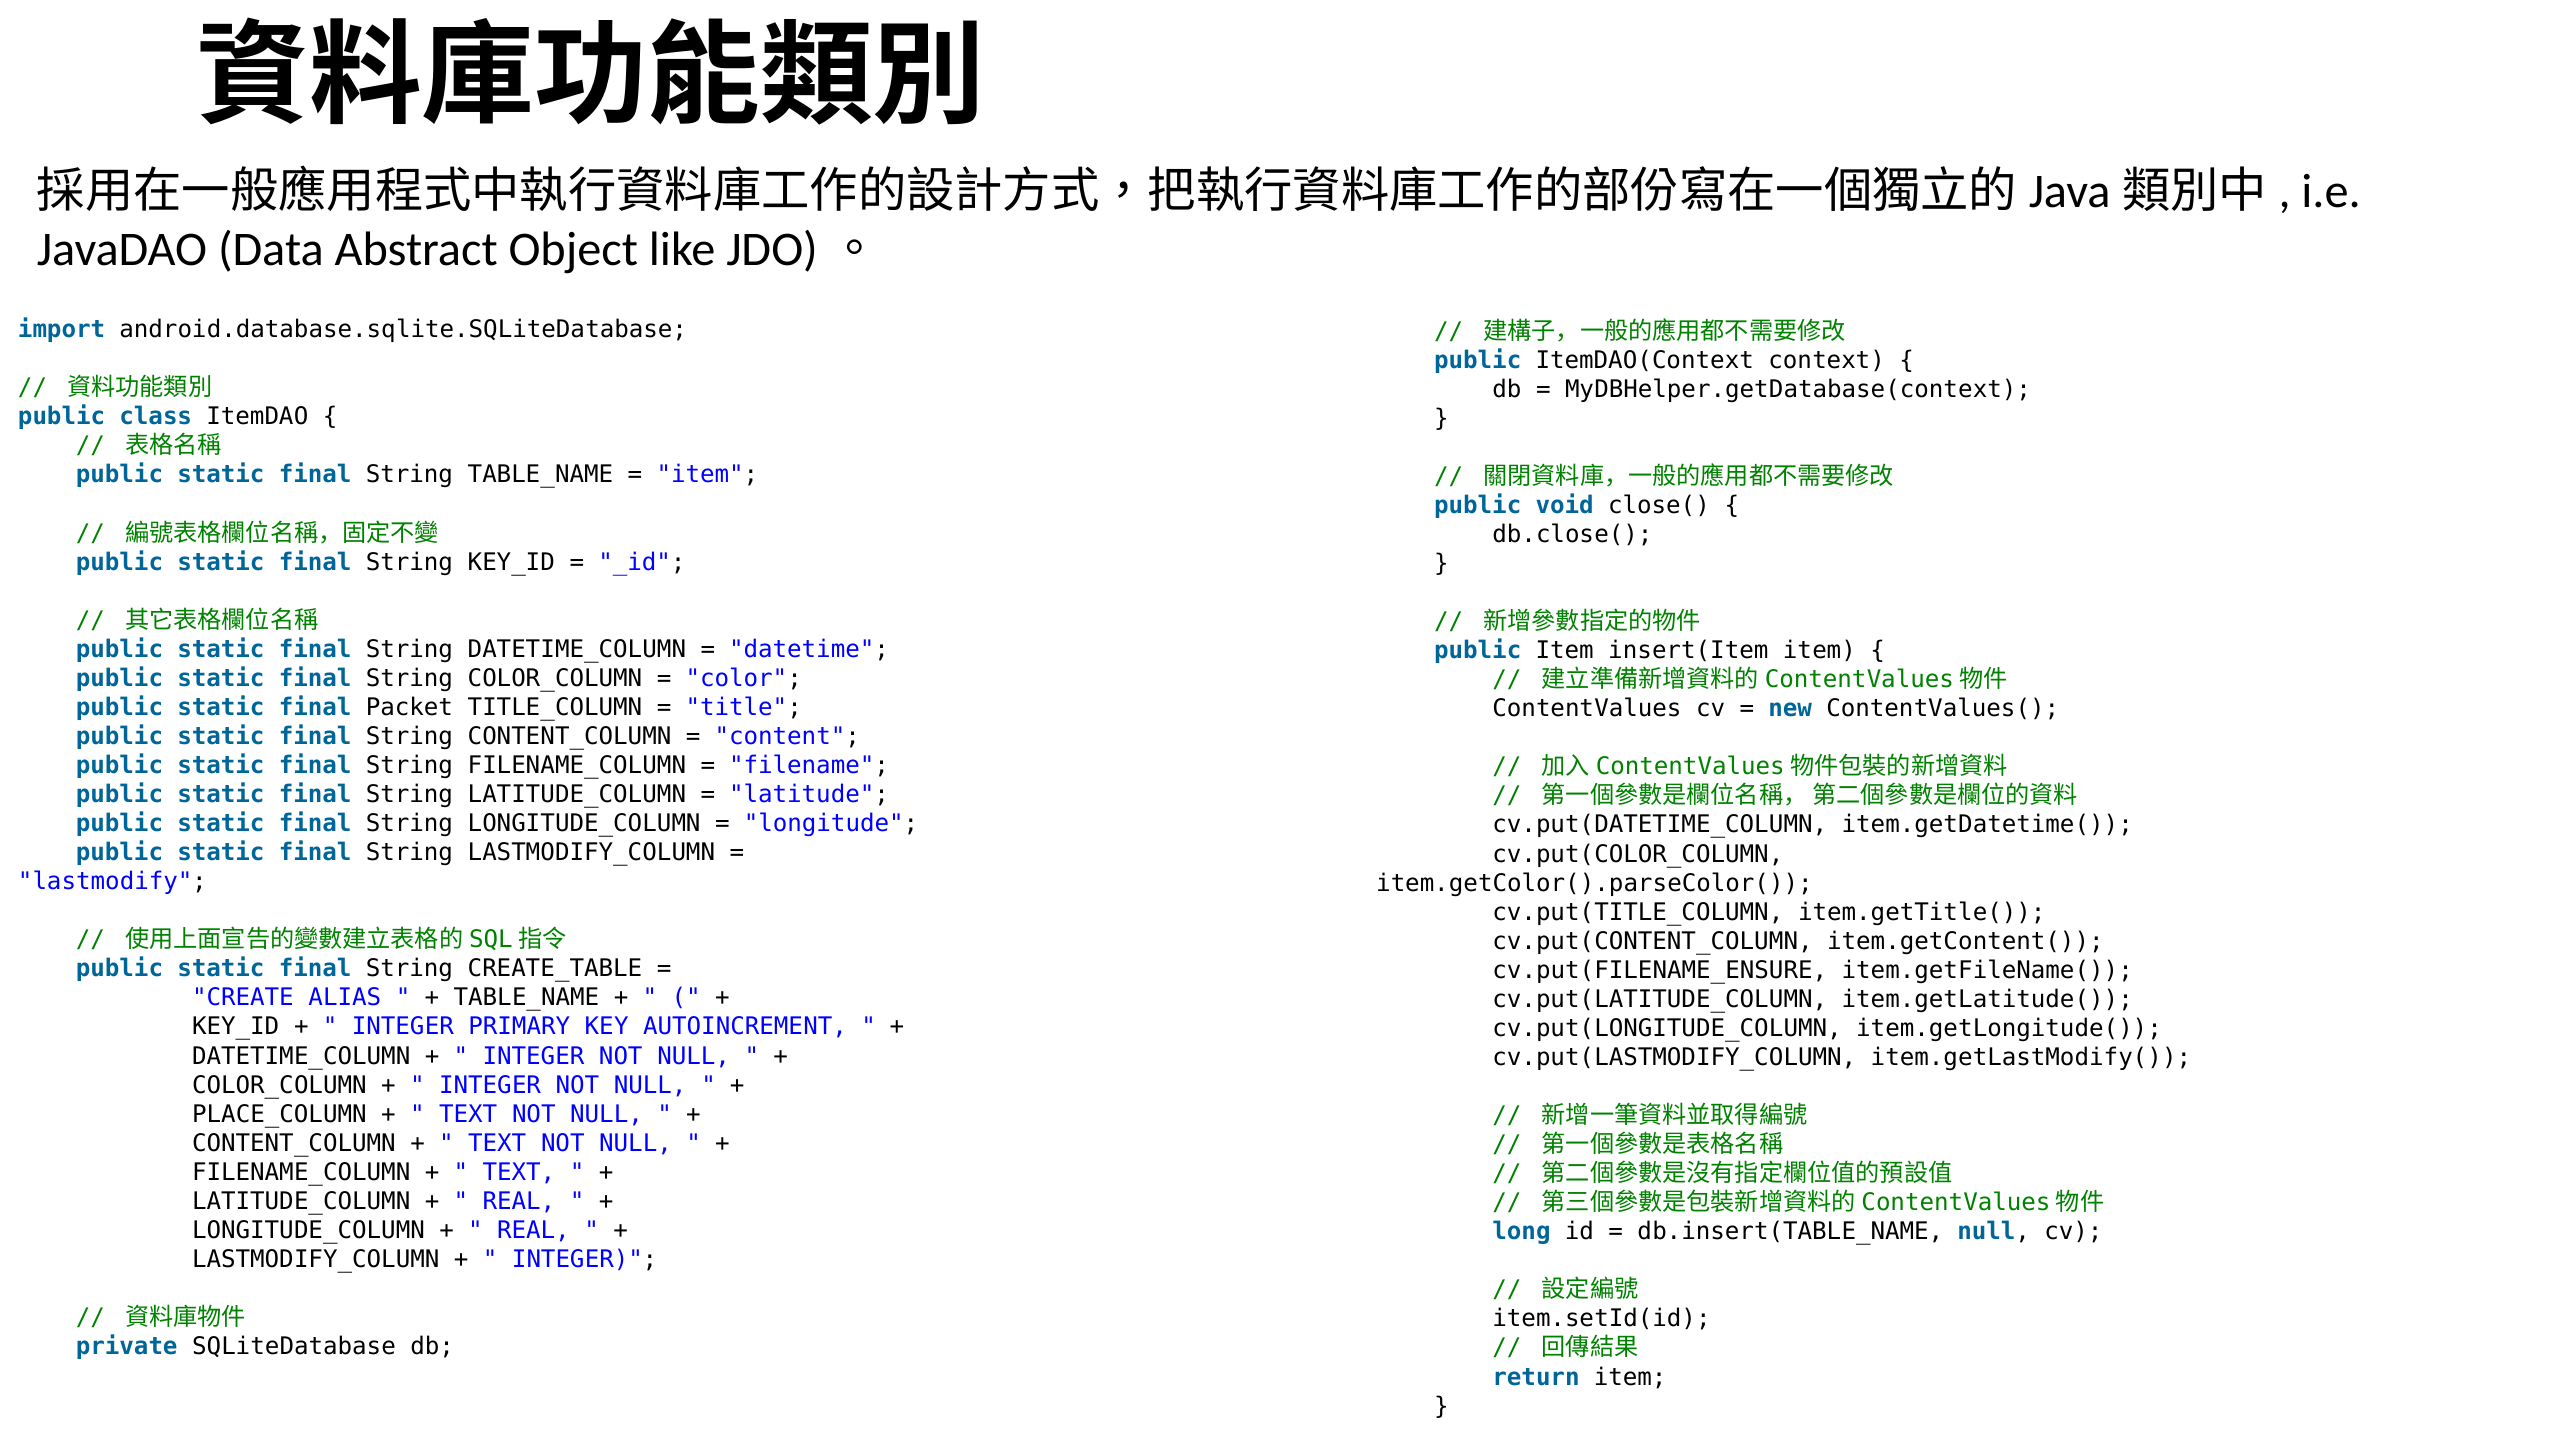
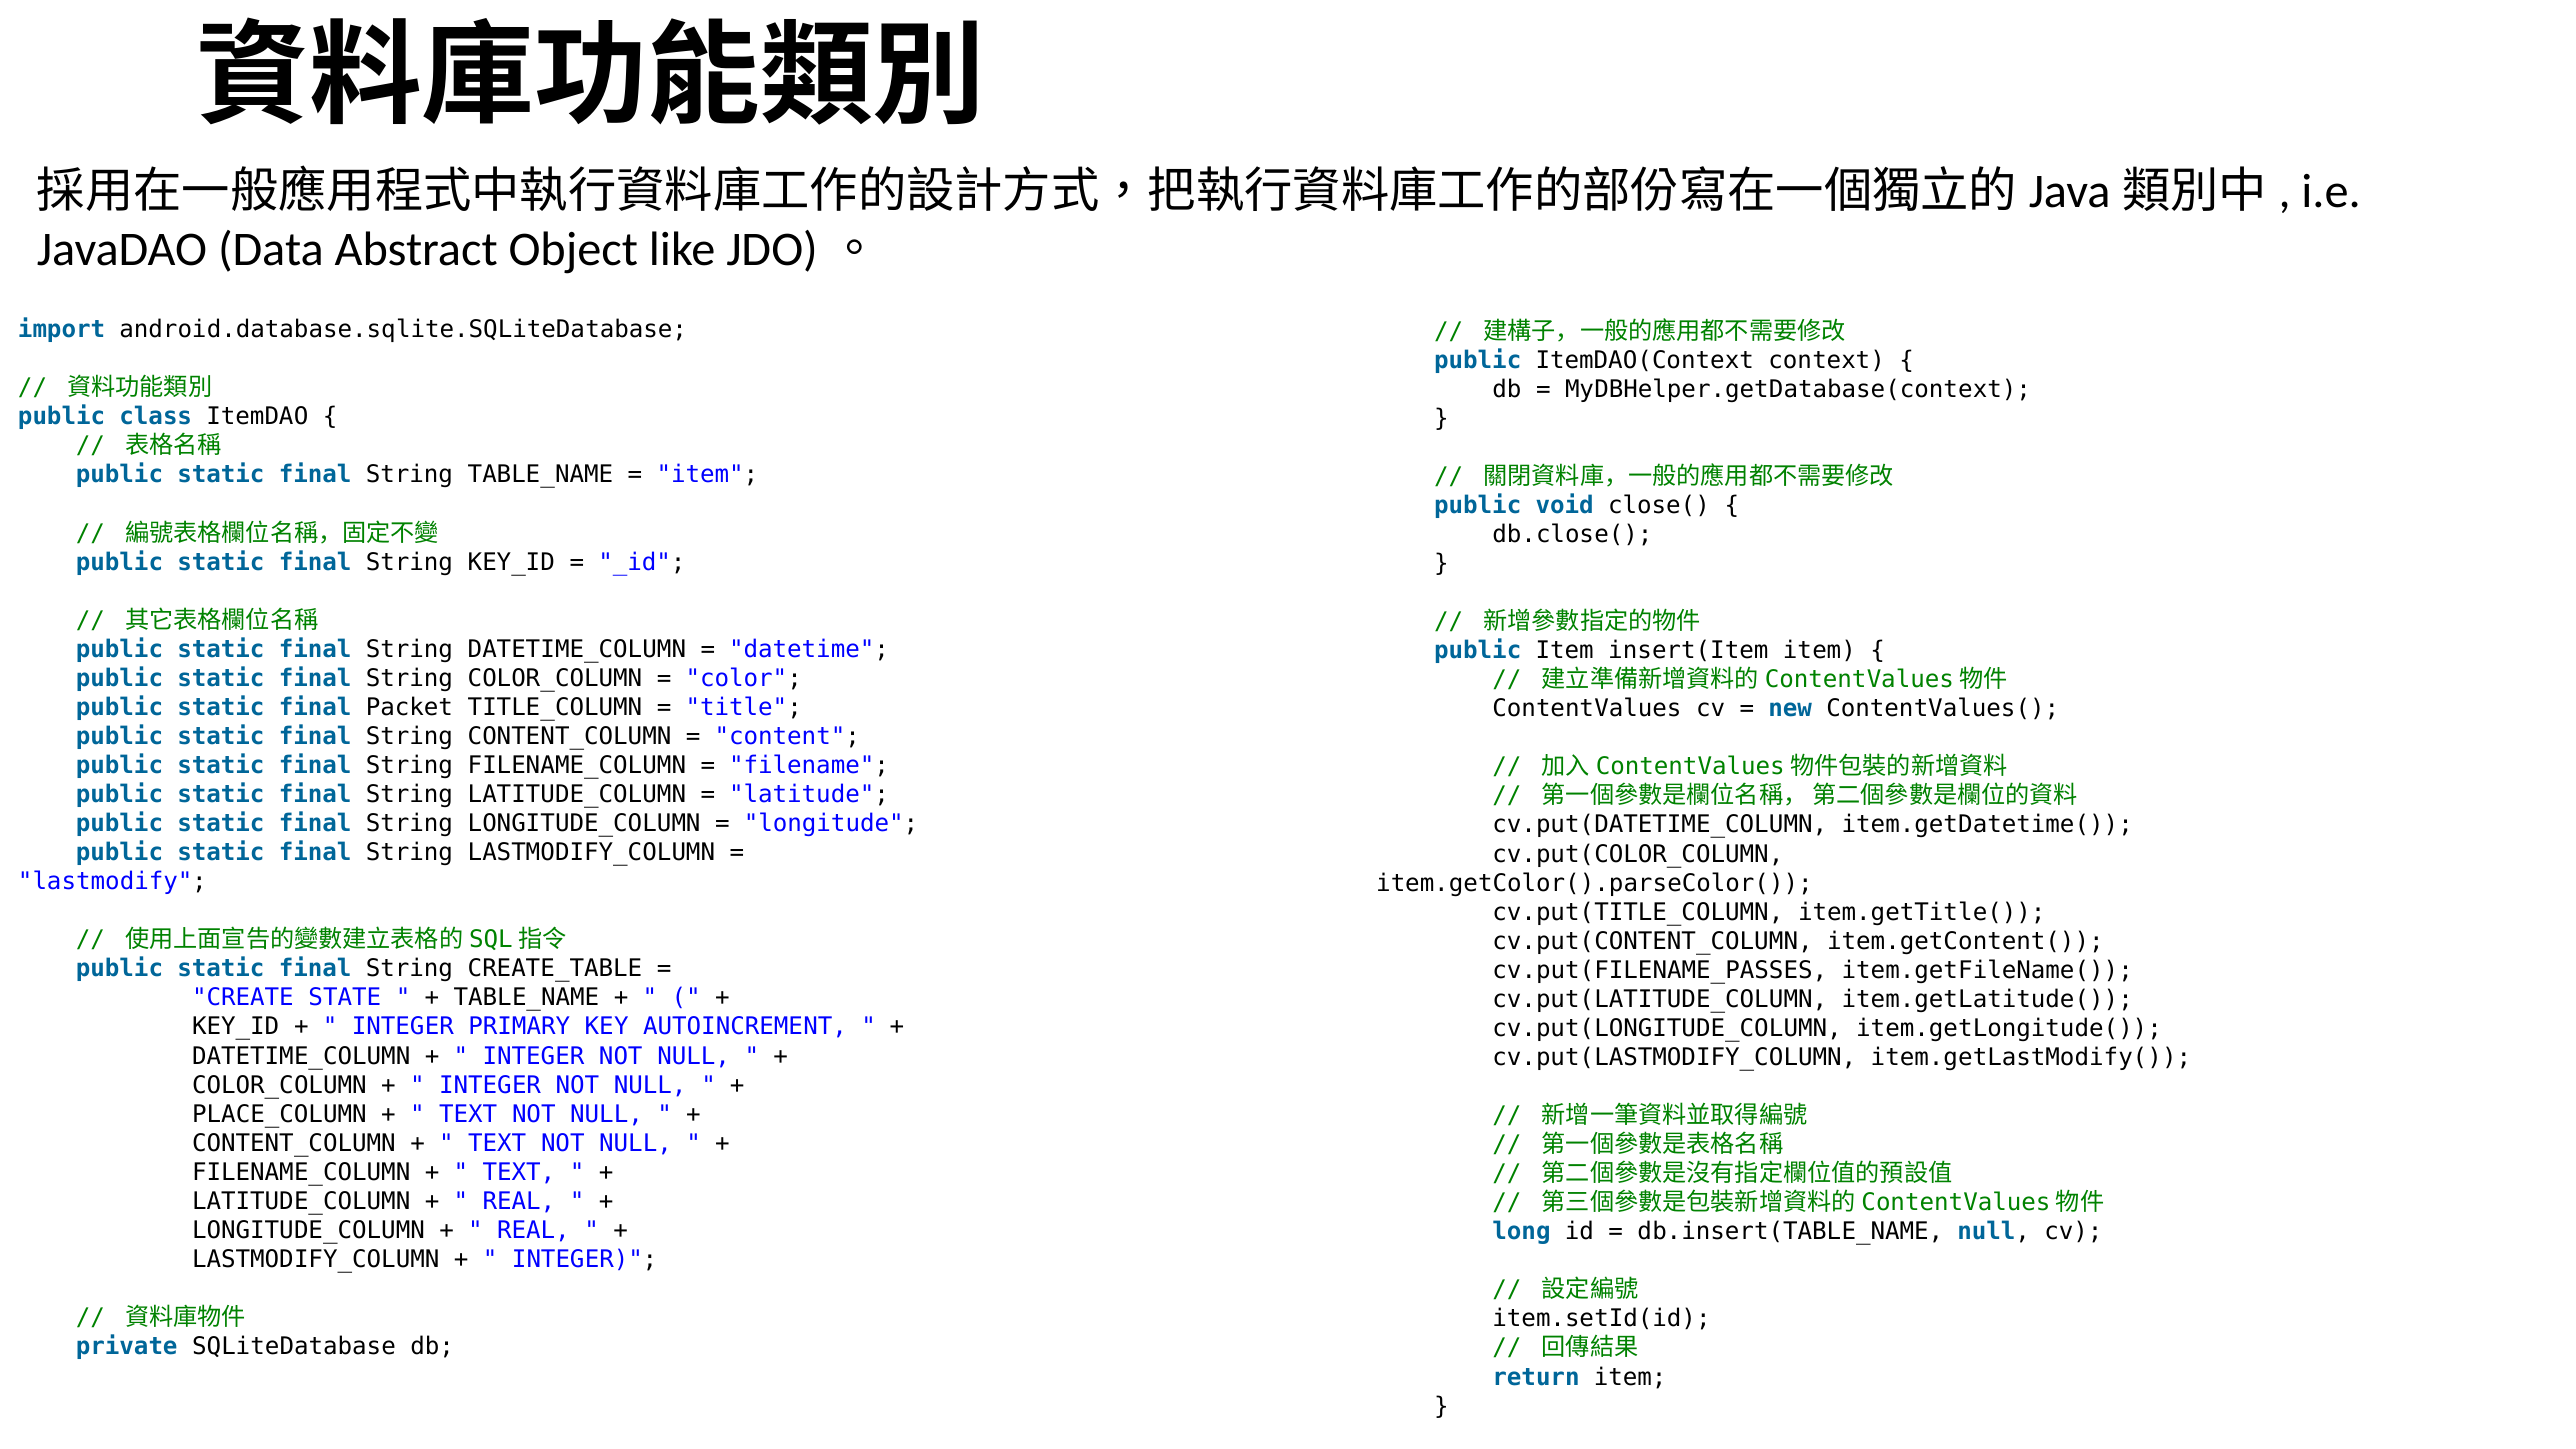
cv.put(FILENAME_ENSURE: cv.put(FILENAME_ENSURE -> cv.put(FILENAME_PASSES
ALIAS: ALIAS -> STATE
